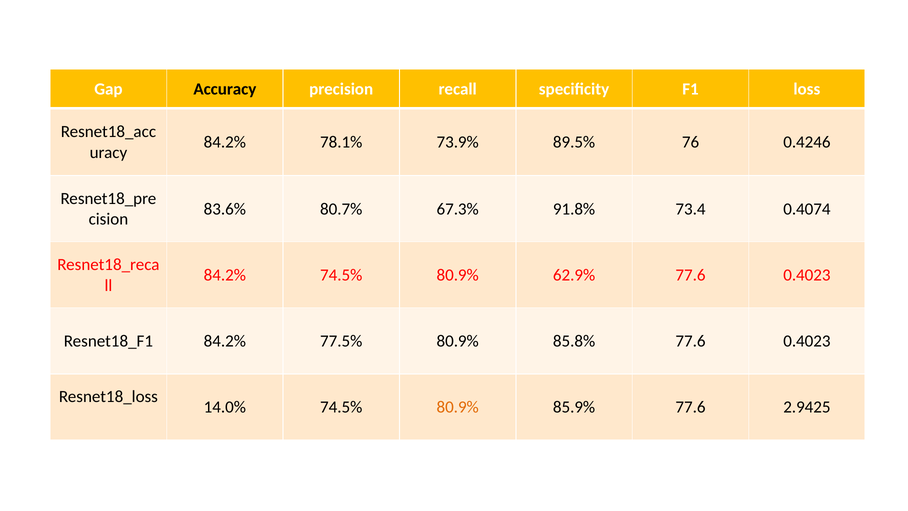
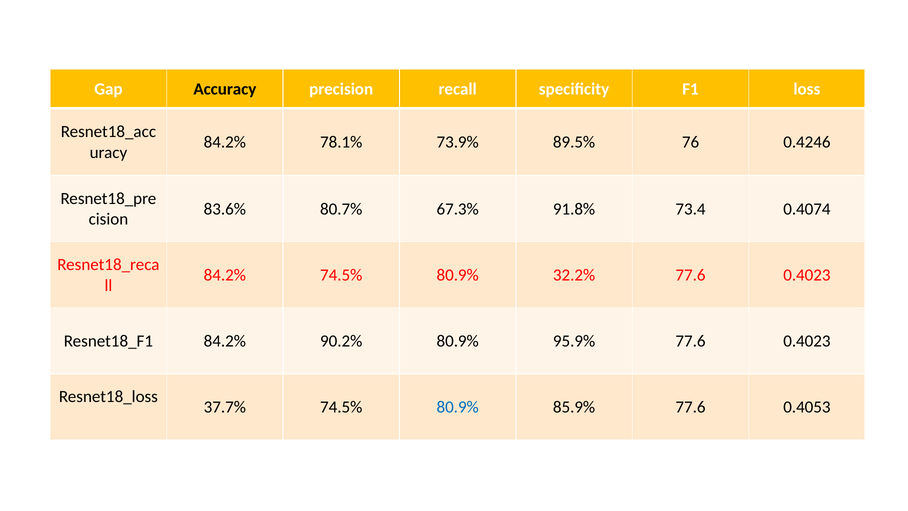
62.9%: 62.9% -> 32.2%
77.5%: 77.5% -> 90.2%
85.8%: 85.8% -> 95.9%
14.0%: 14.0% -> 37.7%
80.9% at (458, 407) colour: orange -> blue
2.9425: 2.9425 -> 0.4053
